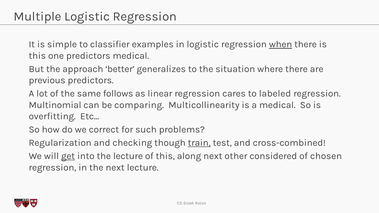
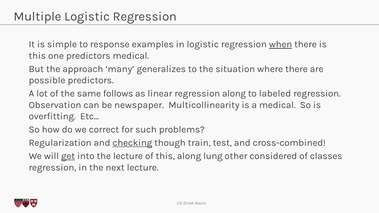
classifier: classifier -> response
better: better -> many
previous: previous -> possible
regression cares: cares -> along
Multinomial: Multinomial -> Observation
comparing: comparing -> newspaper
checking underline: none -> present
train underline: present -> none
along next: next -> lung
chosen: chosen -> classes
